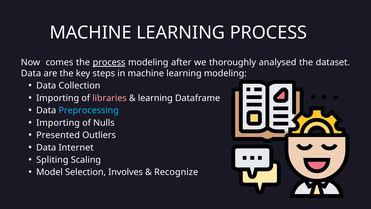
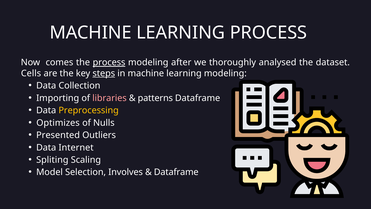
Data at (31, 73): Data -> Cells
steps underline: none -> present
learning at (155, 98): learning -> patterns
Preprocessing colour: light blue -> yellow
Importing at (58, 123): Importing -> Optimizes
Recognize at (176, 172): Recognize -> Dataframe
